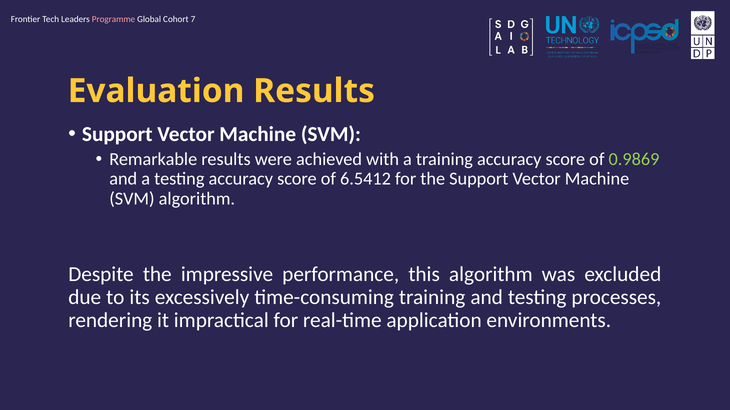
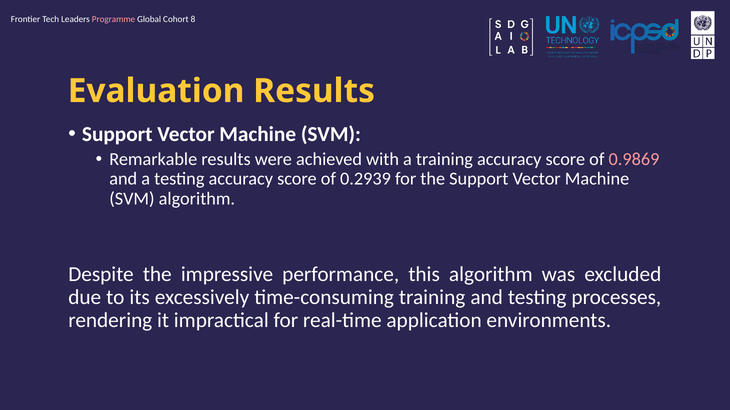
7: 7 -> 8
0.9869 colour: light green -> pink
6.5412: 6.5412 -> 0.2939
